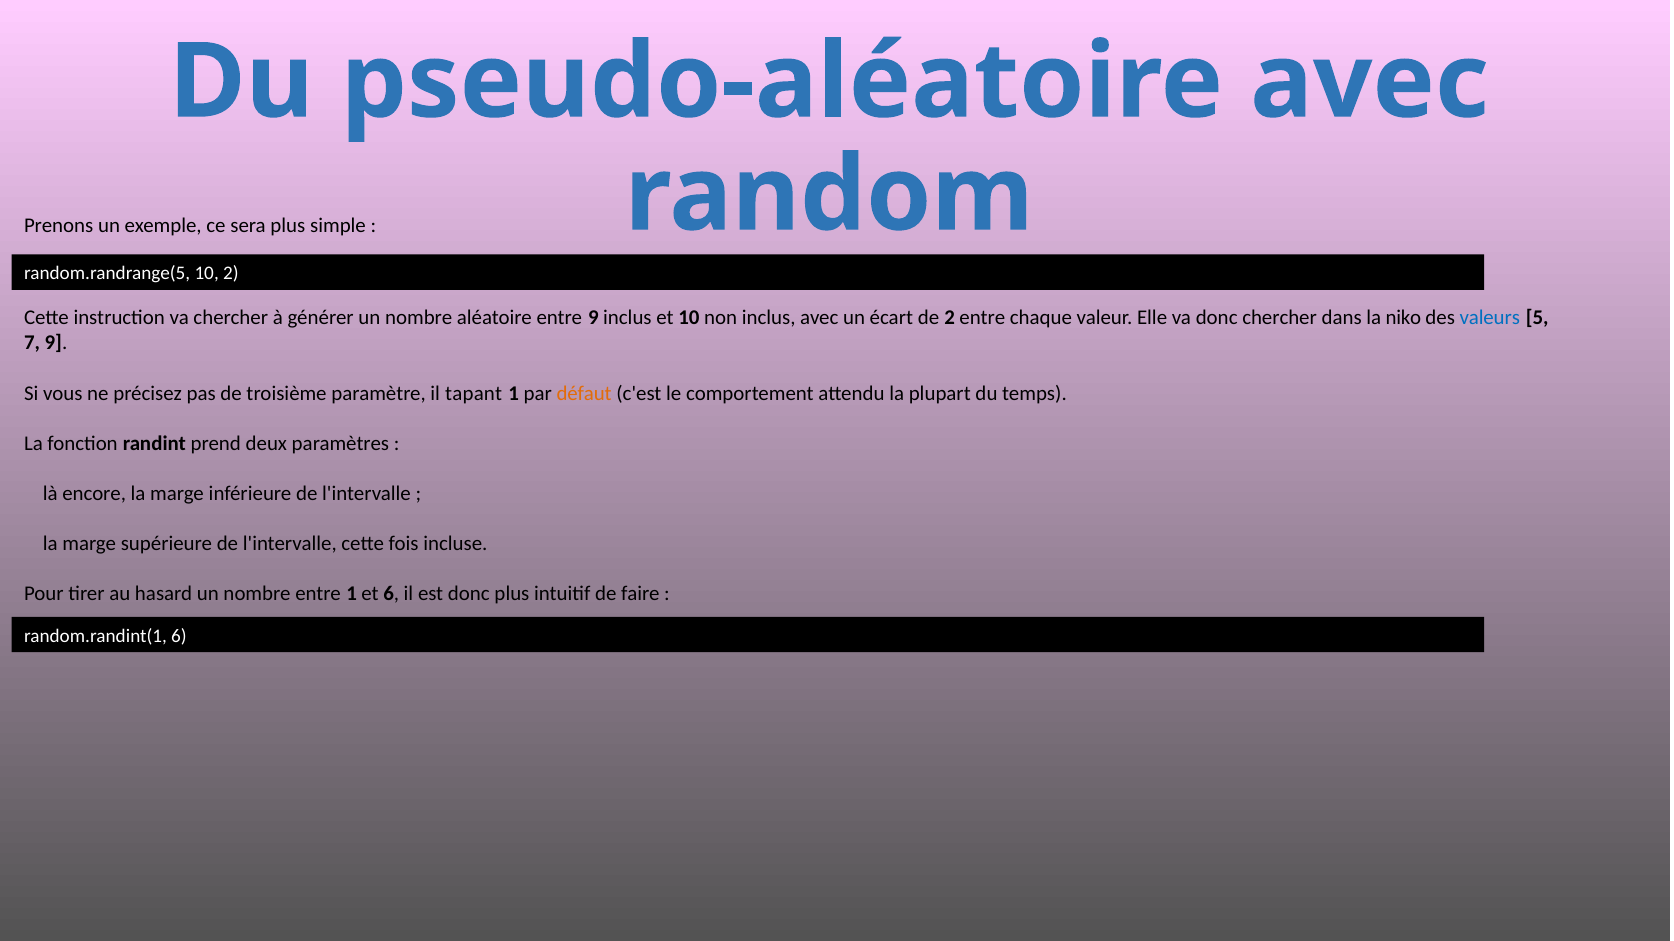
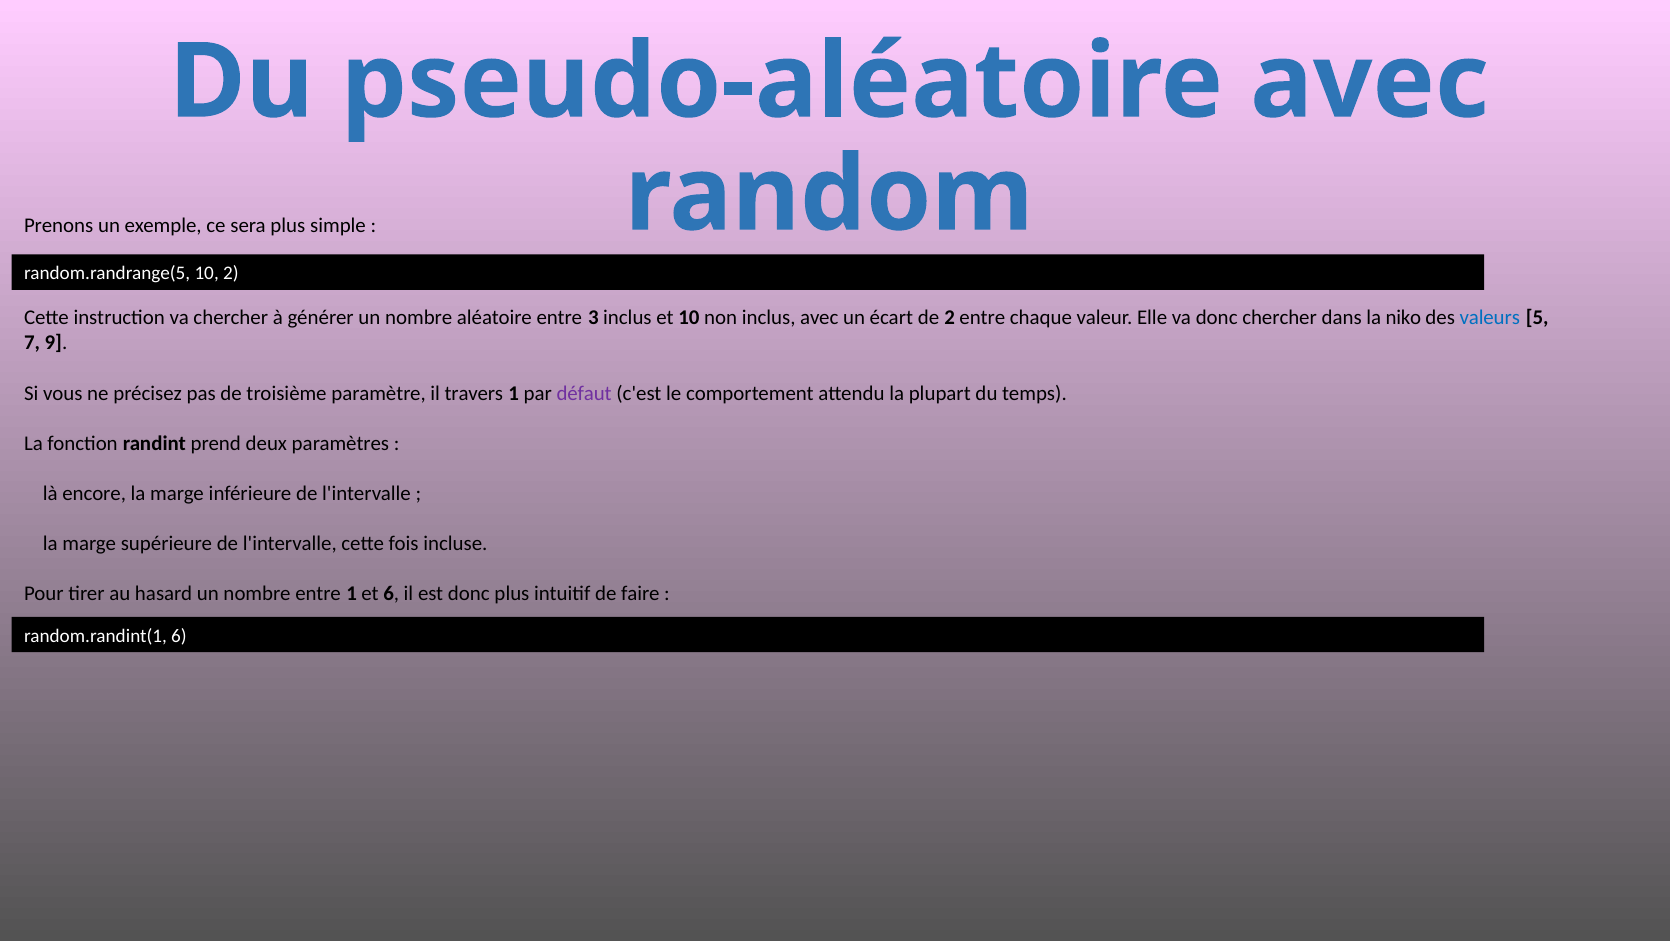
entre 9: 9 -> 3
tapant: tapant -> travers
défaut colour: orange -> purple
